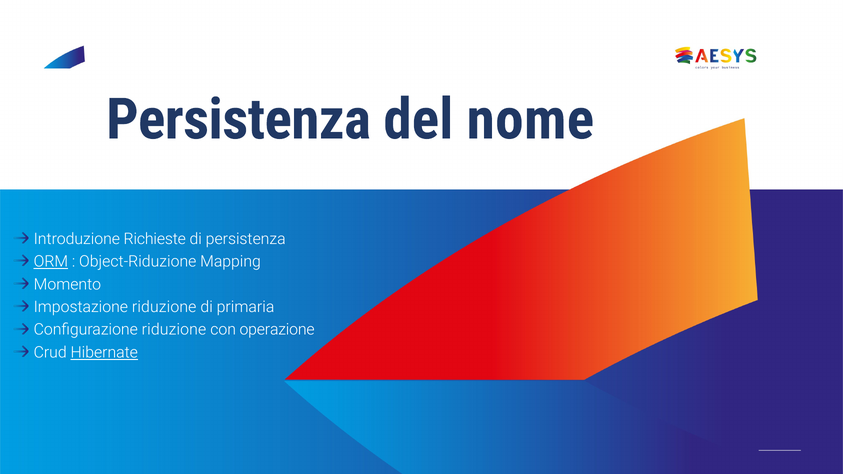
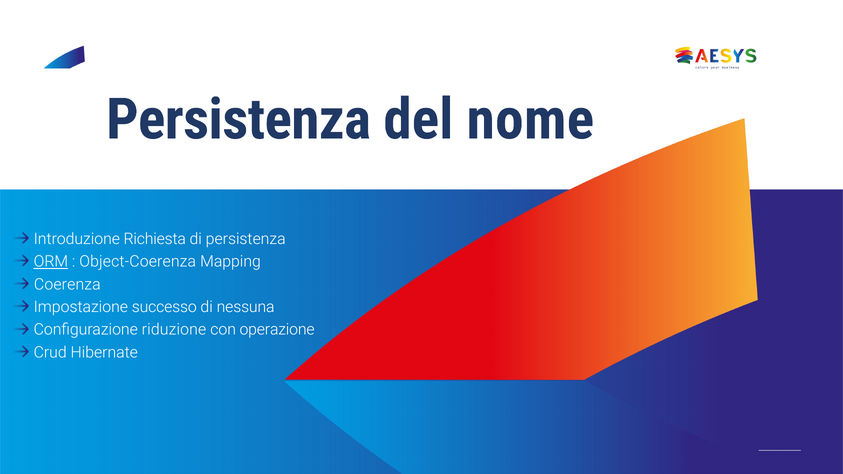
Richieste: Richieste -> Richiesta
Object-Riduzione: Object-Riduzione -> Object-Coerenza
Momento: Momento -> Coerenza
Impostazione riduzione: riduzione -> successo
primaria: primaria -> nessuna
Hibernate underline: present -> none
